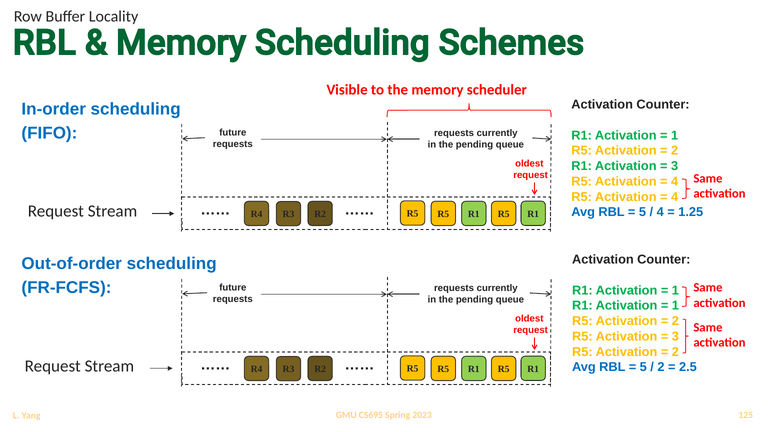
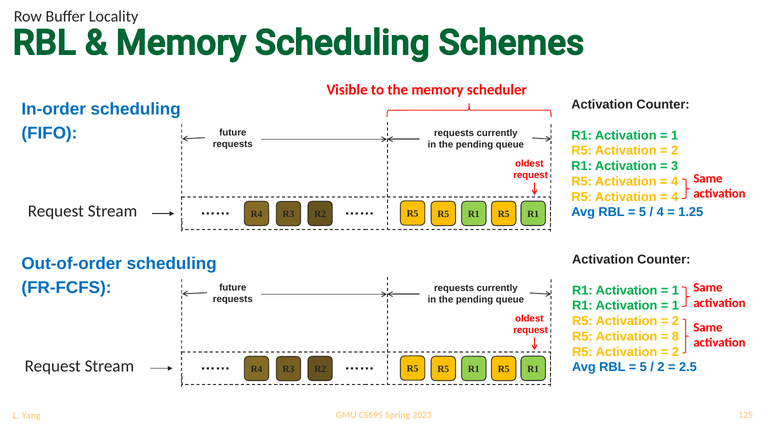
3 at (675, 336): 3 -> 8
